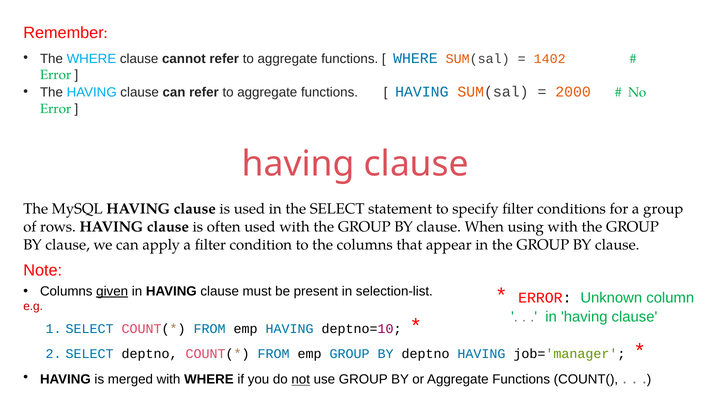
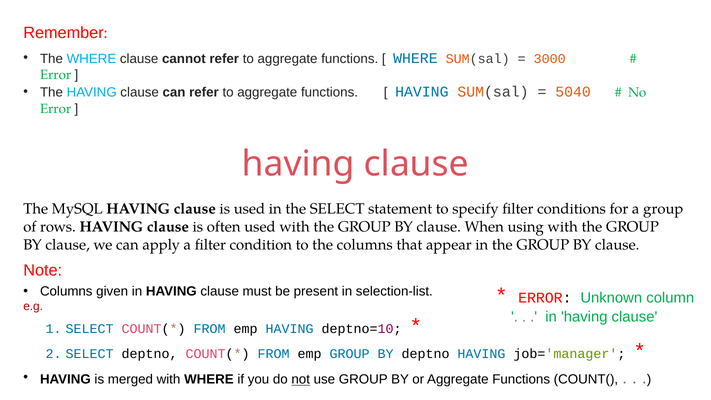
1402: 1402 -> 3000
2000: 2000 -> 5040
given underline: present -> none
